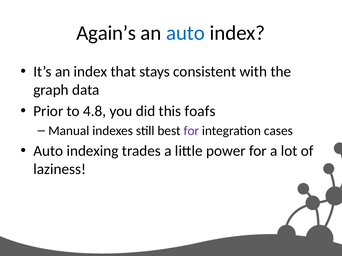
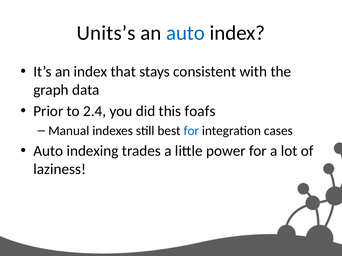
Again’s: Again’s -> Units’s
4.8: 4.8 -> 2.4
for at (191, 131) colour: purple -> blue
